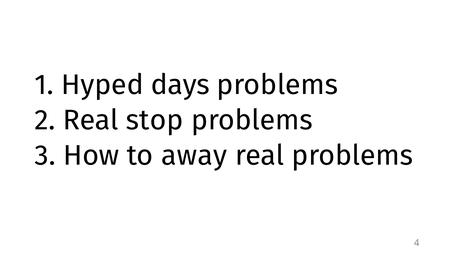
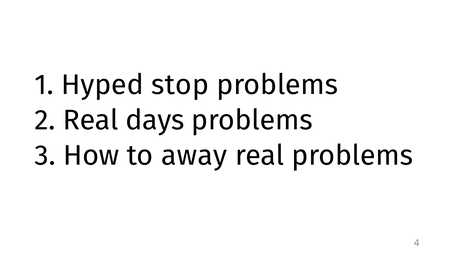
days: days -> stop
stop: stop -> days
